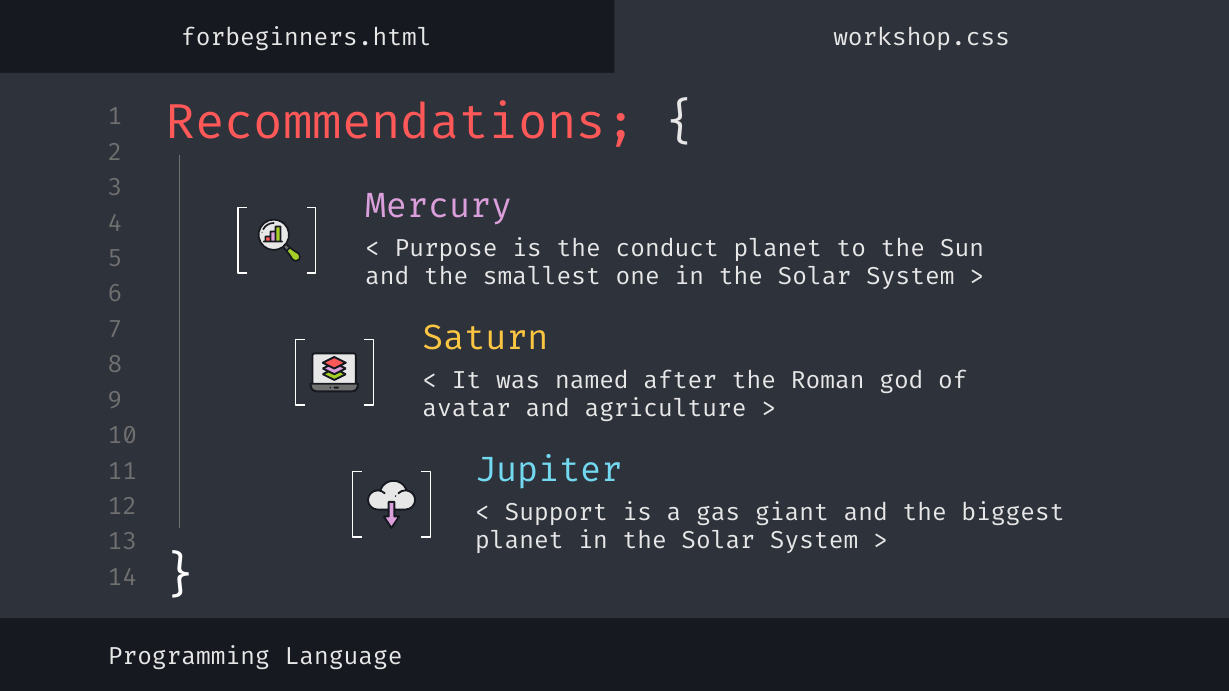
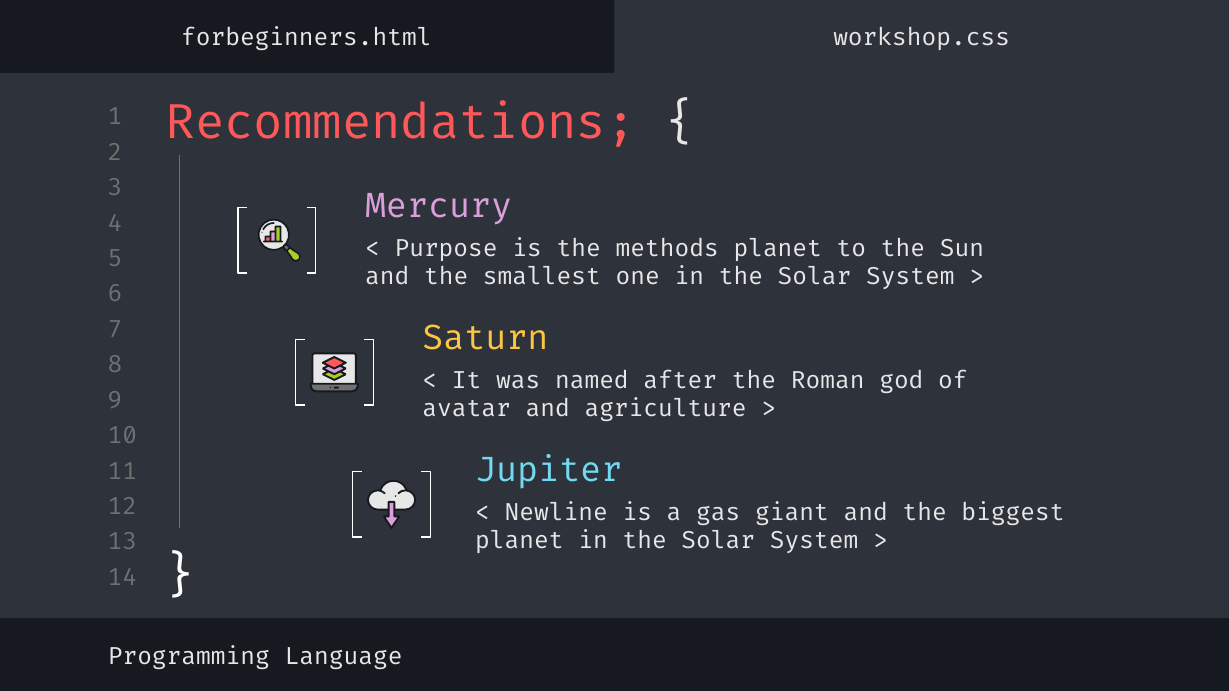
conduct: conduct -> methods
Support: Support -> Newline
